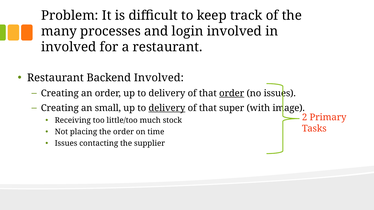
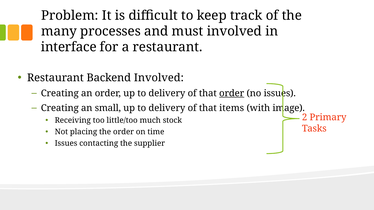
login: login -> must
involved at (69, 47): involved -> interface
delivery at (167, 108) underline: present -> none
super: super -> items
